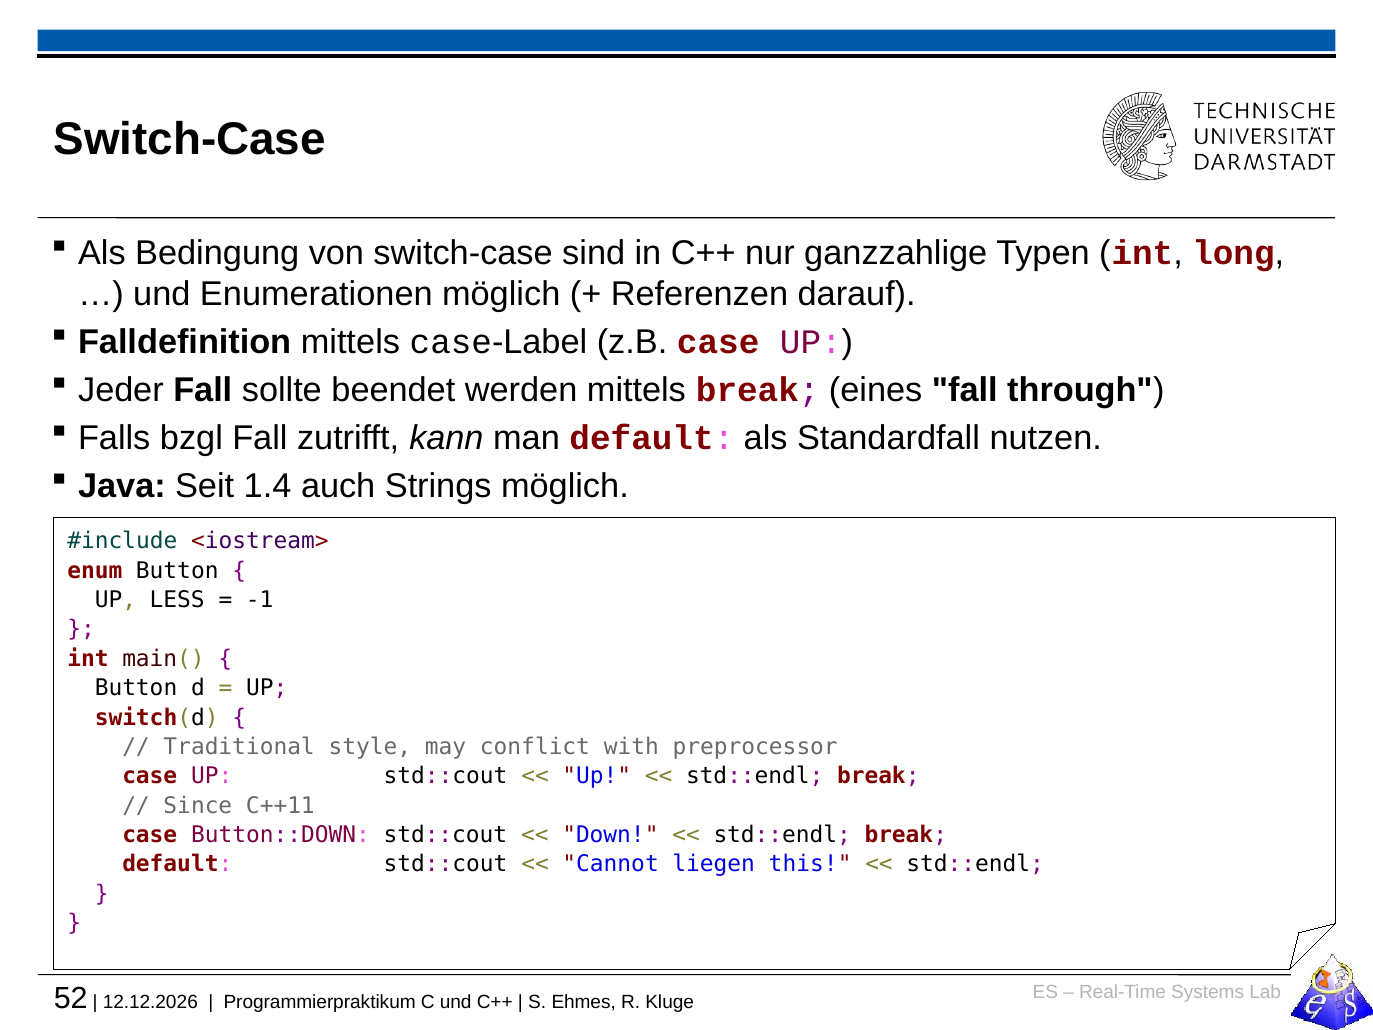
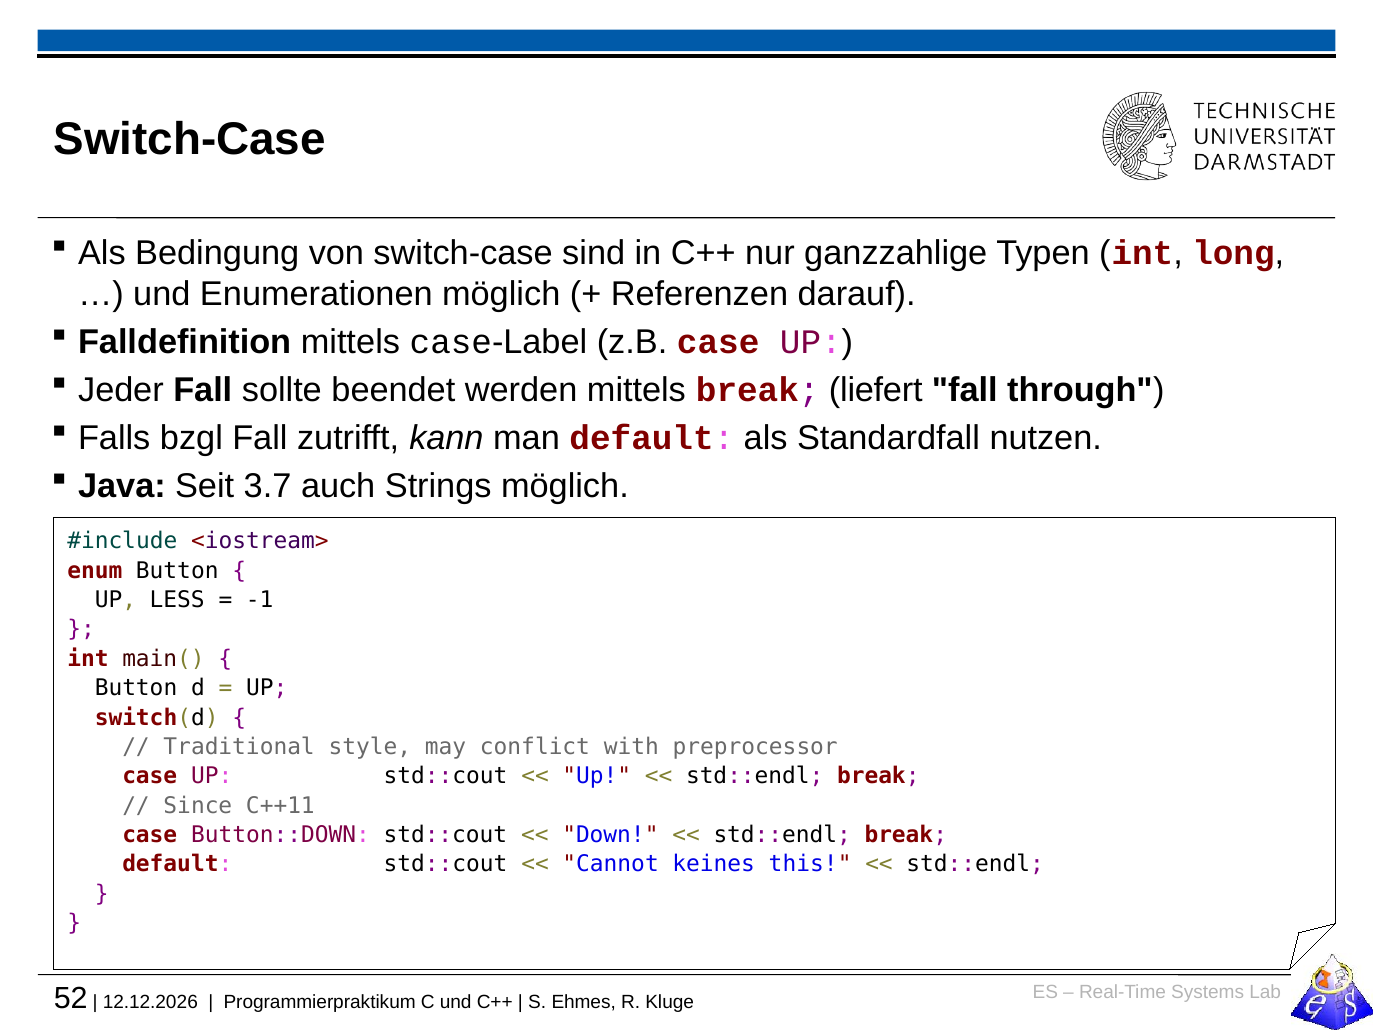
eines: eines -> liefert
1.4: 1.4 -> 3.7
liegen: liegen -> keines
